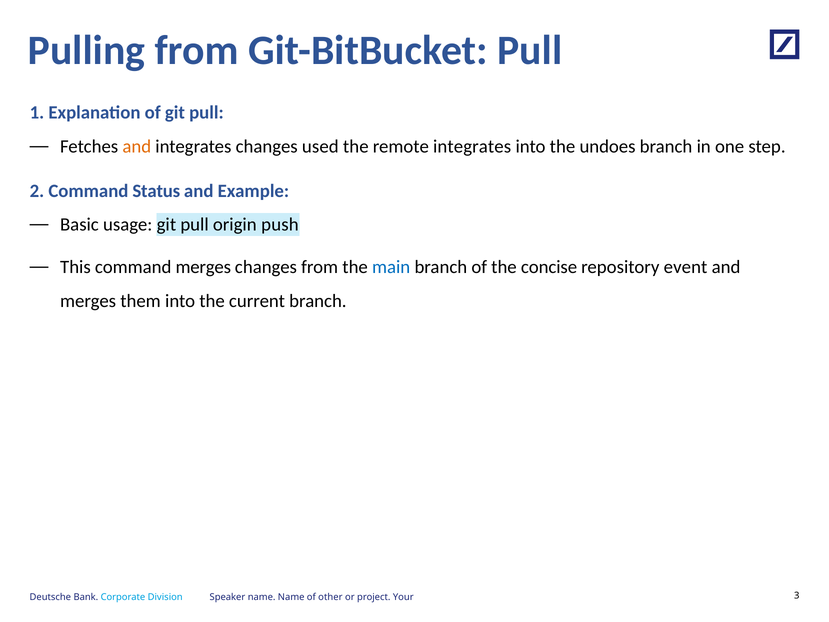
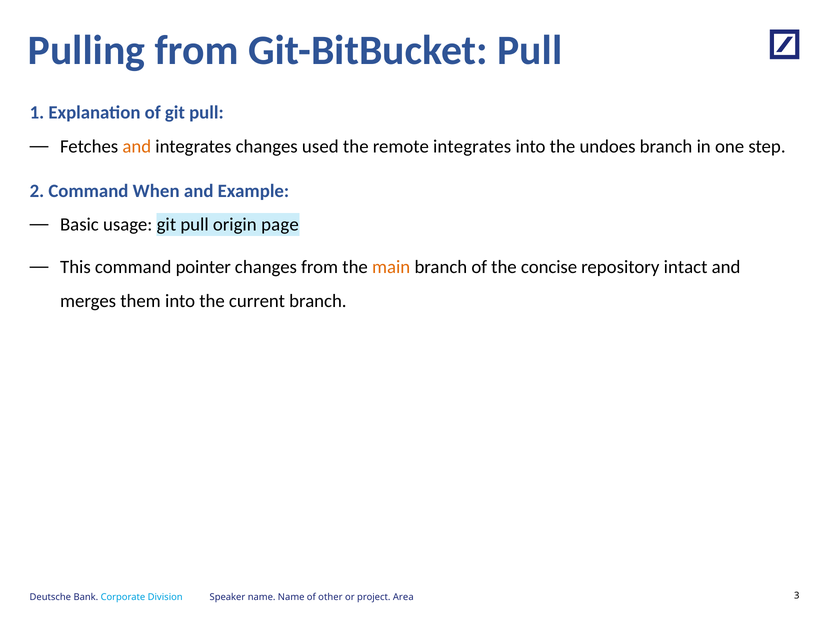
Status: Status -> When
push: push -> page
command merges: merges -> pointer
main colour: blue -> orange
event: event -> intact
Your: Your -> Area
